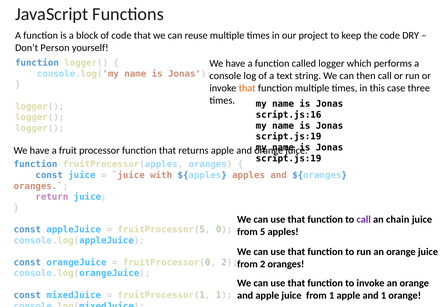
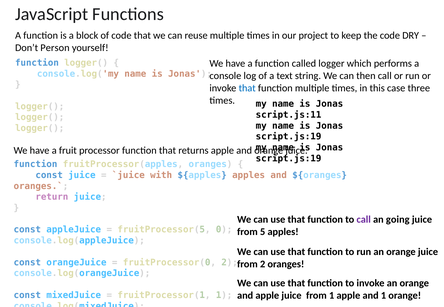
that at (247, 88) colour: orange -> blue
script.js:16: script.js:16 -> script.js:11
chain: chain -> going
